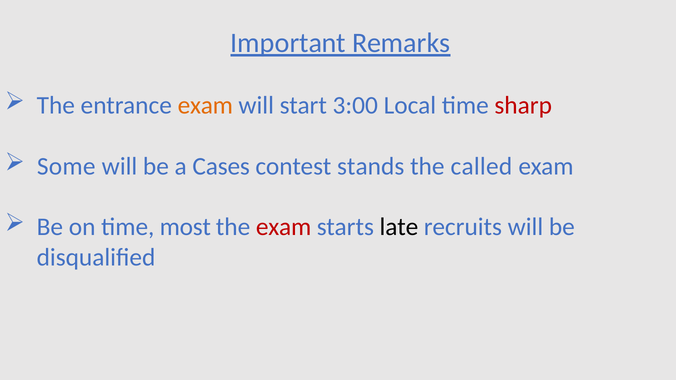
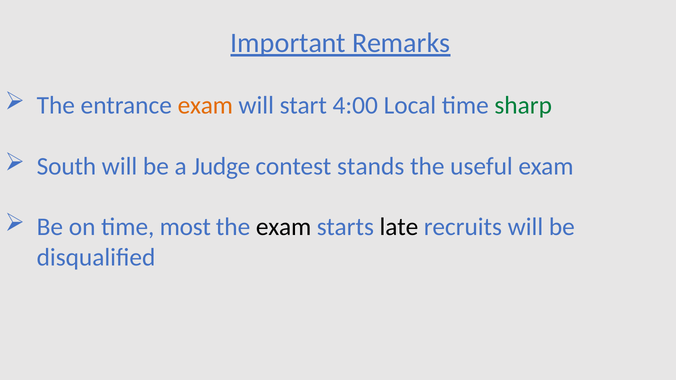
3:00: 3:00 -> 4:00
sharp colour: red -> green
Some: Some -> South
Cases: Cases -> Judge
called: called -> useful
exam at (284, 227) colour: red -> black
